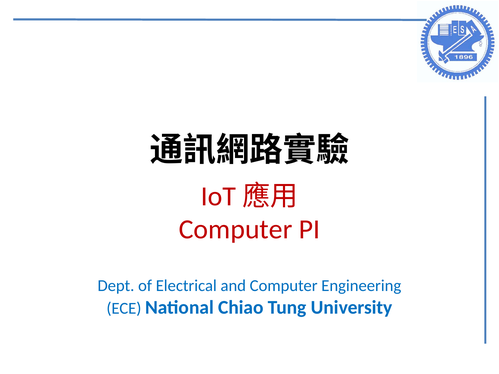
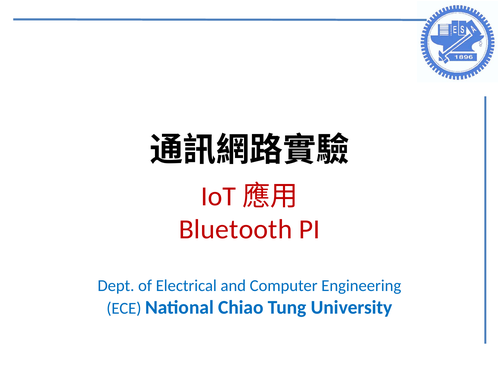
Computer at (236, 230): Computer -> Bluetooth
